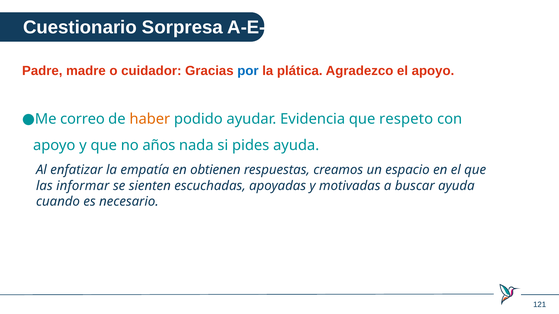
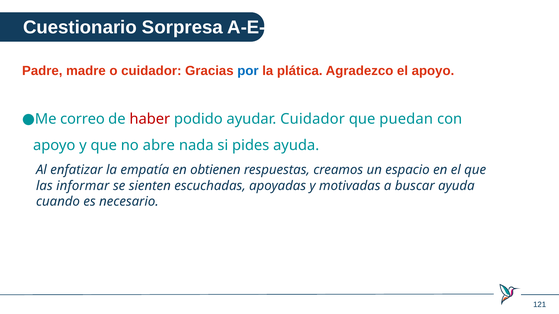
haber colour: orange -> red
ayudar Evidencia: Evidencia -> Cuidador
respeto: respeto -> puedan
años: años -> abre
